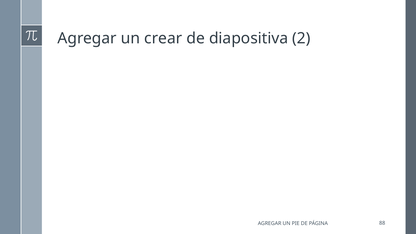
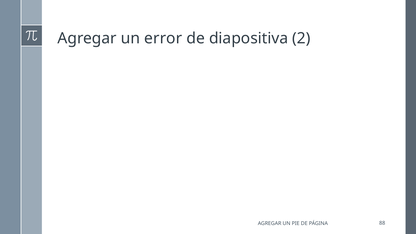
crear: crear -> error
